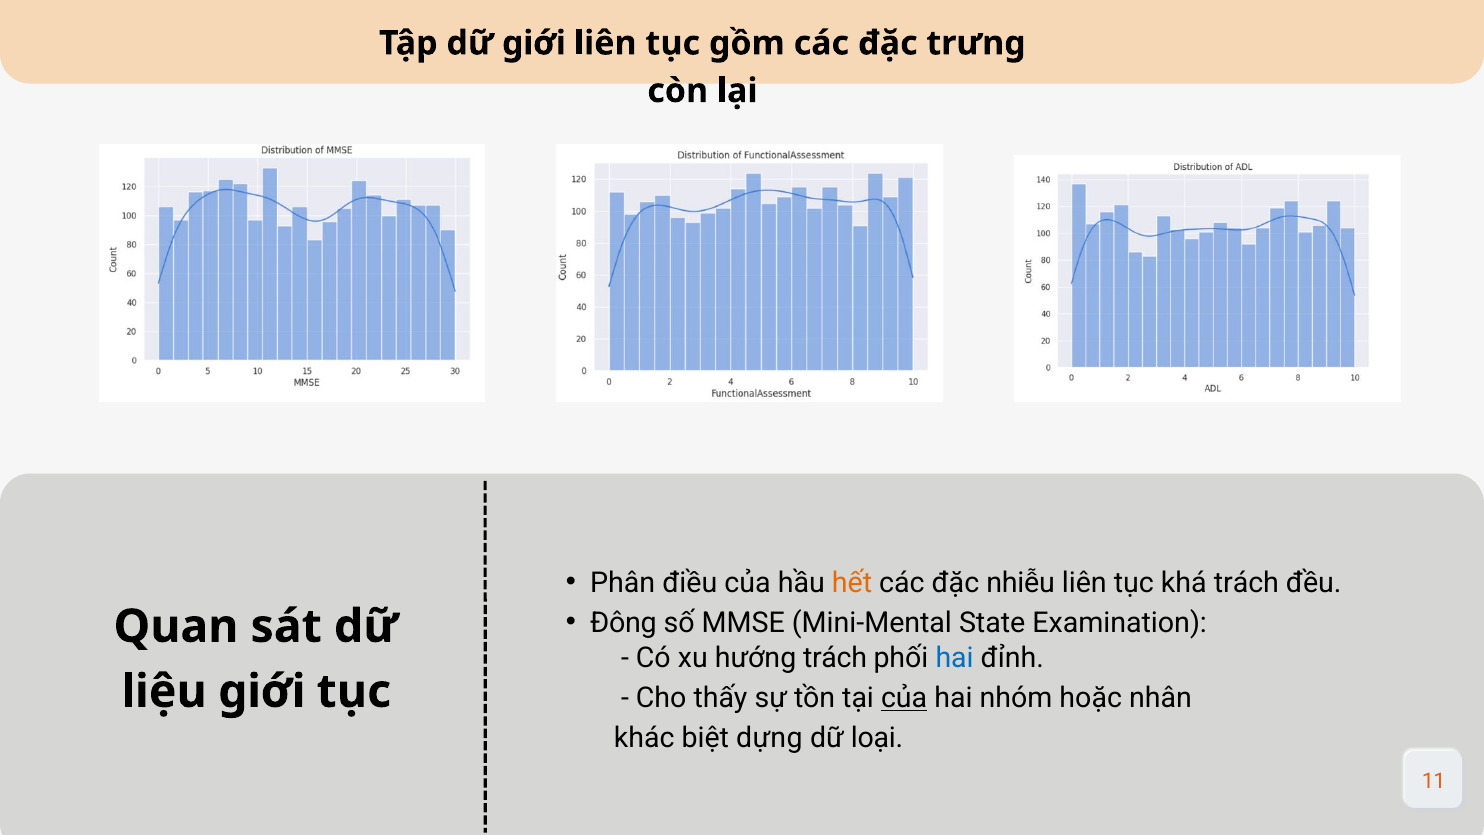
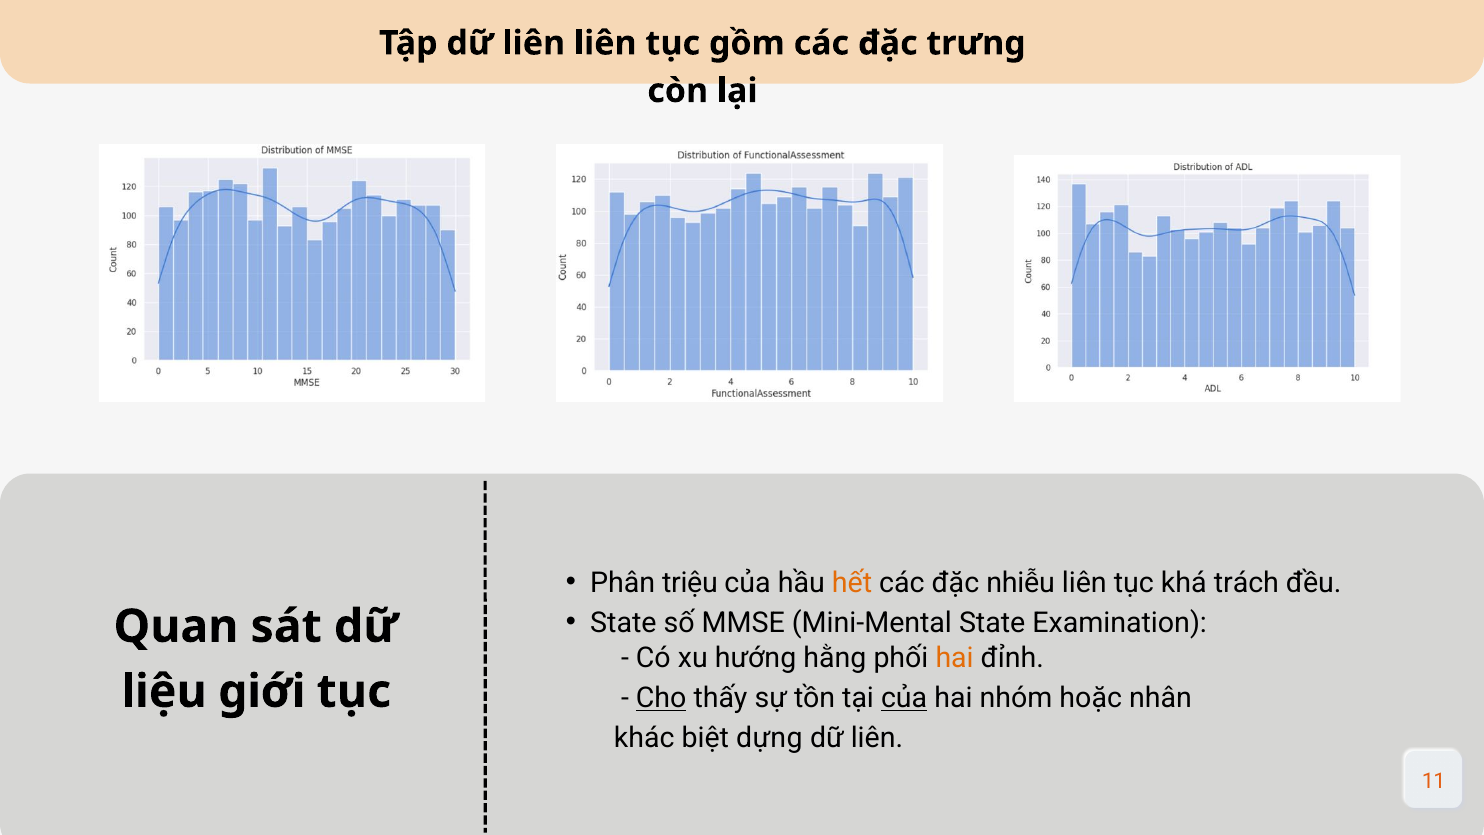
Tập dữ giới: giới -> liên
điều: điều -> triệu
Đông at (624, 623): Đông -> State
hướng trách: trách -> hằng
hai at (955, 658) colour: blue -> orange
Cho underline: none -> present
loại at (877, 738): loại -> liên
